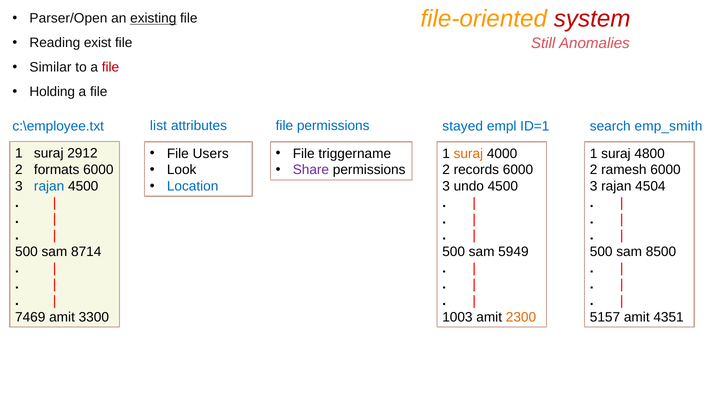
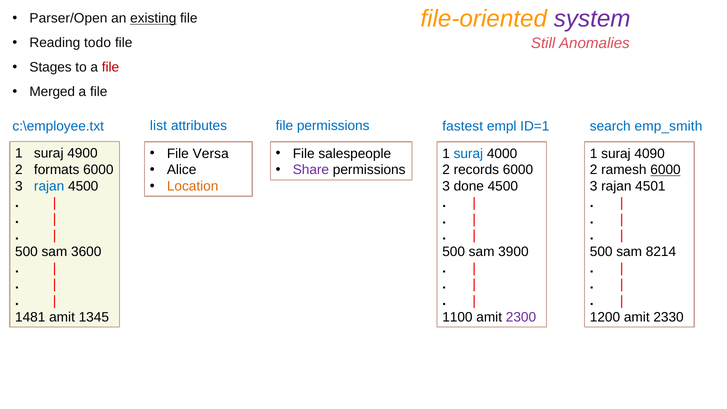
system colour: red -> purple
exist: exist -> todo
Similar: Similar -> Stages
Holding: Holding -> Merged
stayed: stayed -> fastest
Users: Users -> Versa
triggername: triggername -> salespeople
2912: 2912 -> 4900
suraj at (468, 154) colour: orange -> blue
4800: 4800 -> 4090
Look: Look -> Alice
6000 at (666, 170) underline: none -> present
Location colour: blue -> orange
undo: undo -> done
4504: 4504 -> 4501
8714: 8714 -> 3600
5949: 5949 -> 3900
8500: 8500 -> 8214
7469: 7469 -> 1481
3300: 3300 -> 1345
1003: 1003 -> 1100
2300 colour: orange -> purple
5157: 5157 -> 1200
4351: 4351 -> 2330
